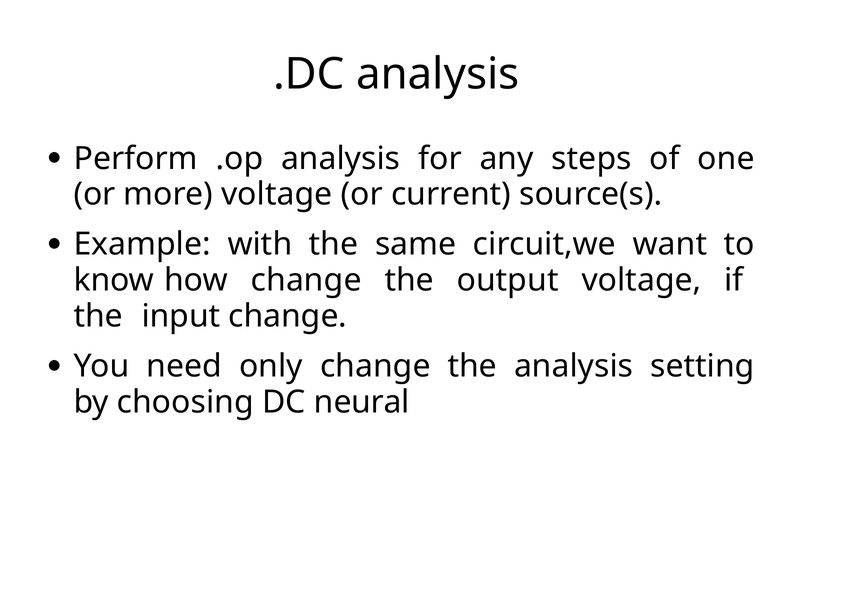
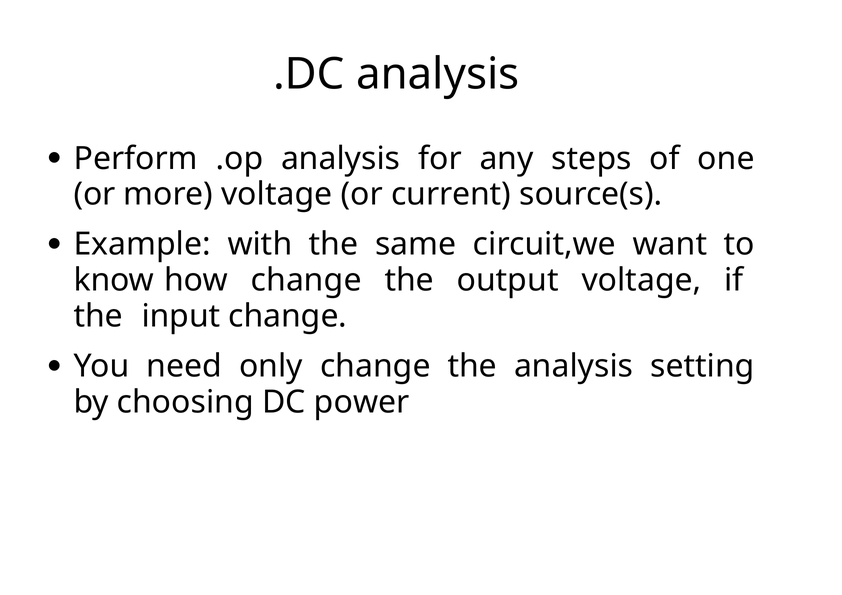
neural: neural -> power
